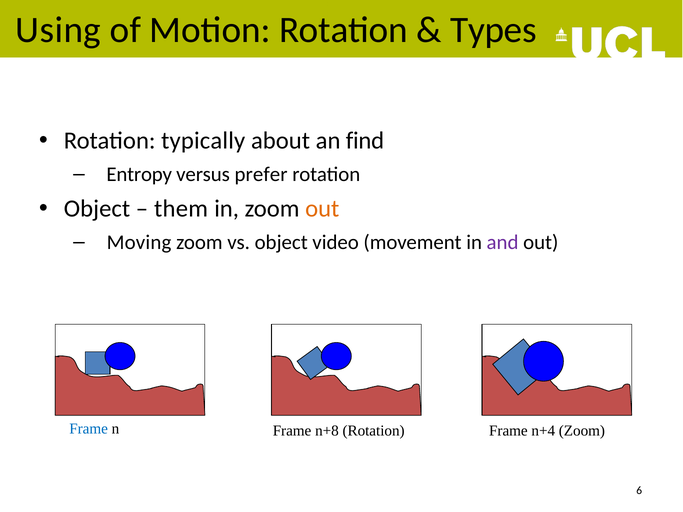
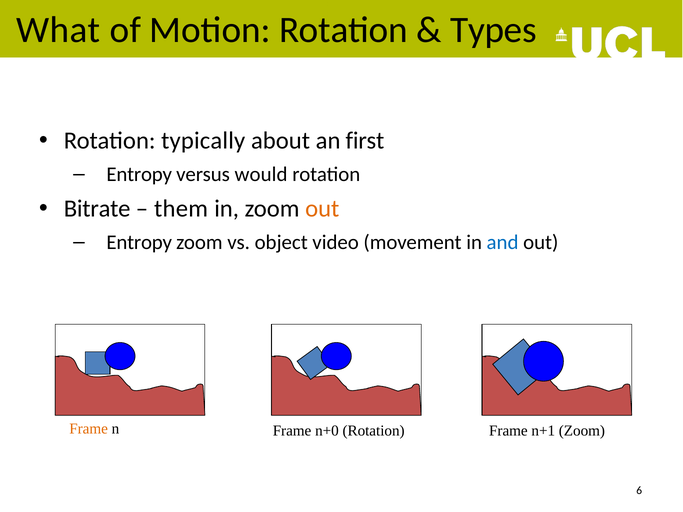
Using: Using -> What
find: find -> first
prefer: prefer -> would
Object at (97, 209): Object -> Bitrate
Moving at (139, 243): Moving -> Entropy
and colour: purple -> blue
Frame at (89, 429) colour: blue -> orange
n+8: n+8 -> n+0
n+4: n+4 -> n+1
